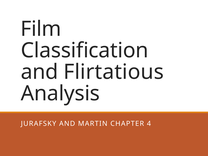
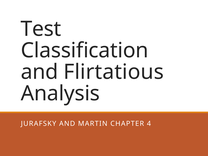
Film: Film -> Test
